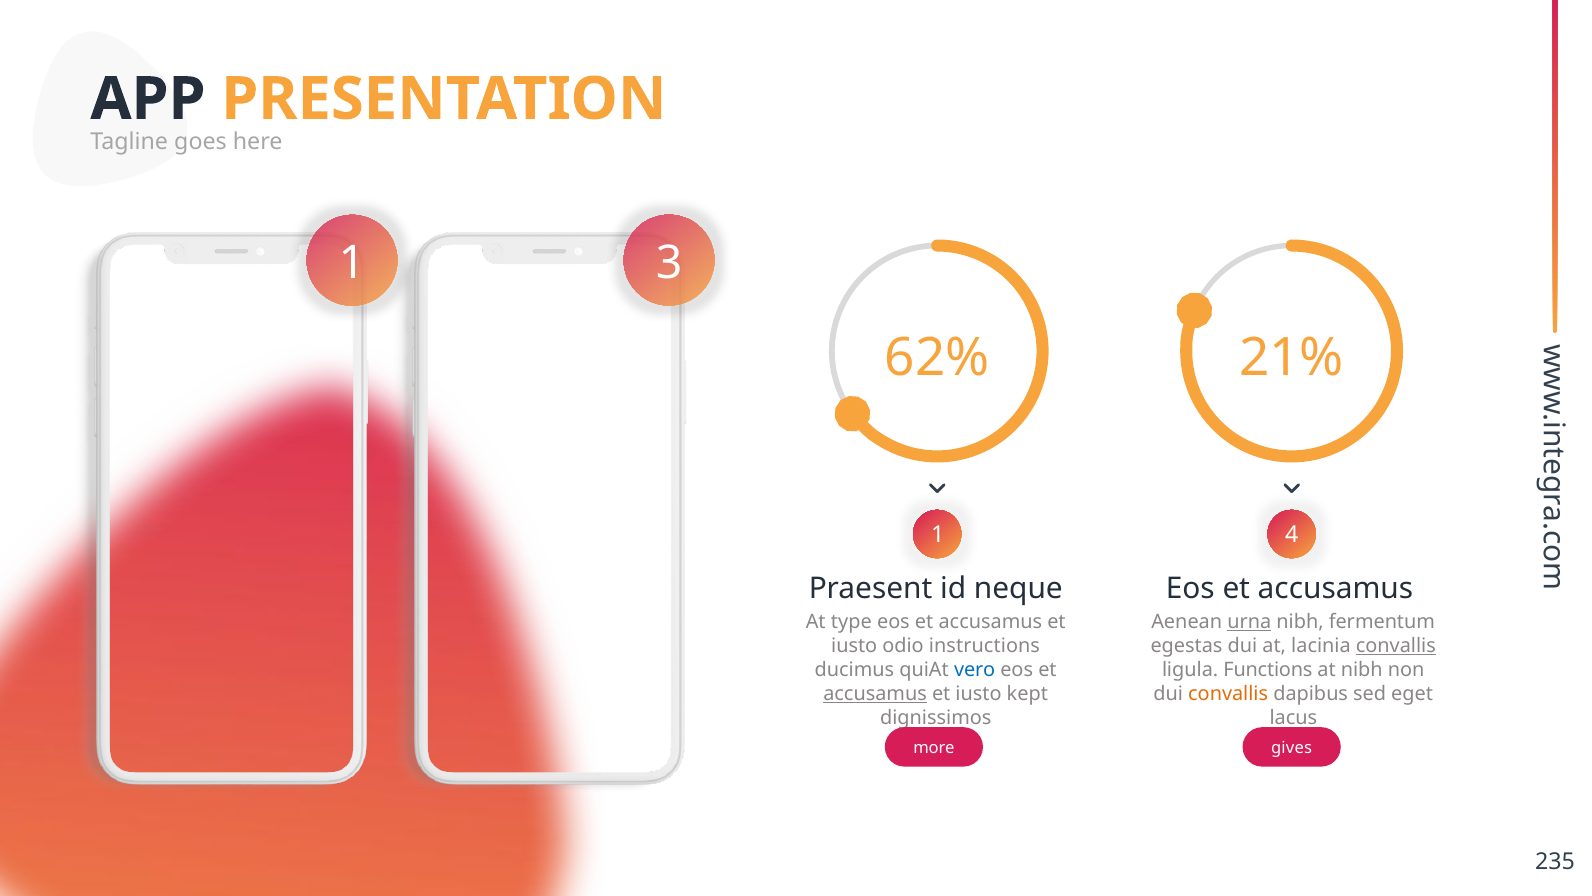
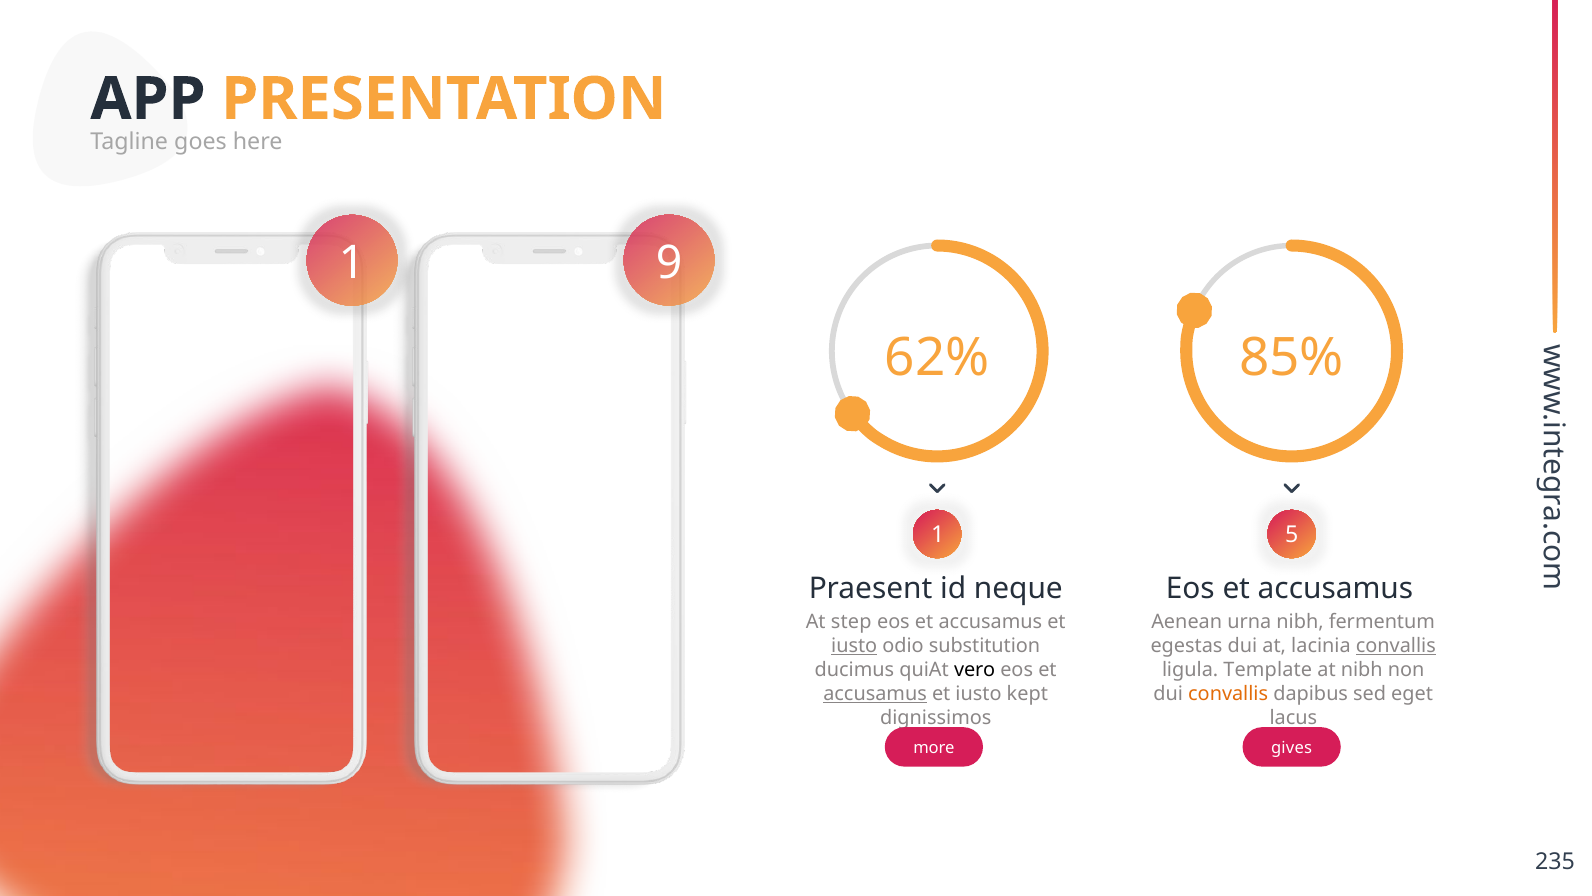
3: 3 -> 9
21%: 21% -> 85%
4: 4 -> 5
type: type -> step
urna underline: present -> none
iusto at (854, 645) underline: none -> present
instructions: instructions -> substitution
vero colour: blue -> black
Functions: Functions -> Template
